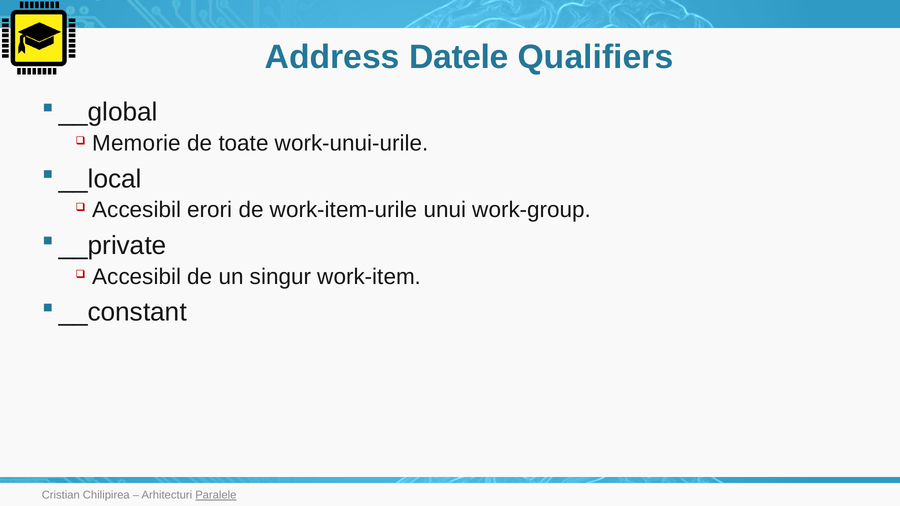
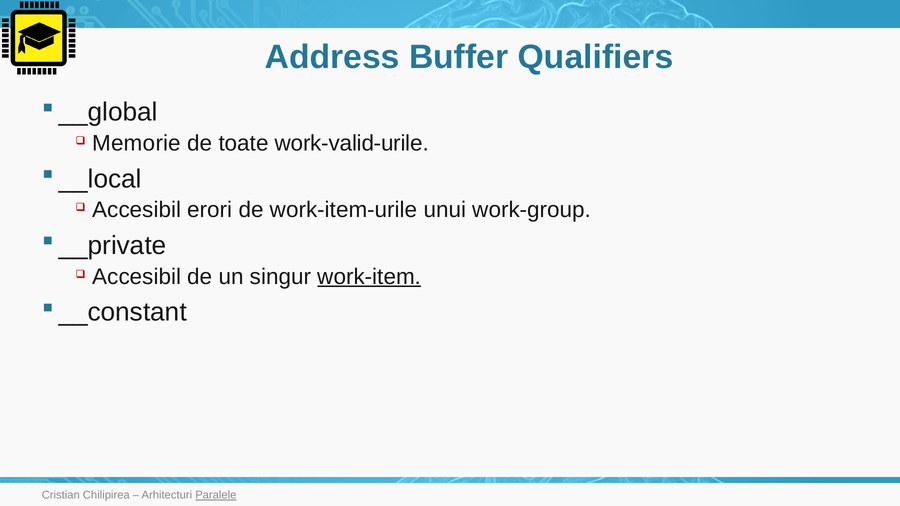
Datele: Datele -> Buffer
work-unui-urile: work-unui-urile -> work-valid-urile
work-item underline: none -> present
